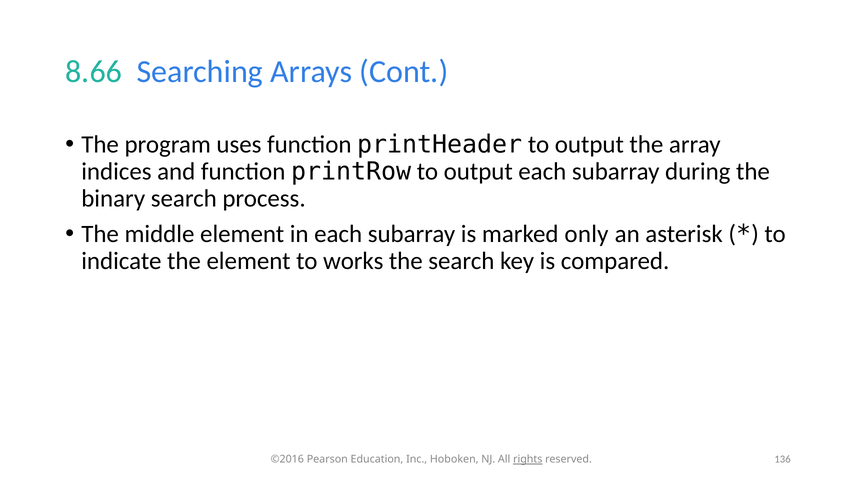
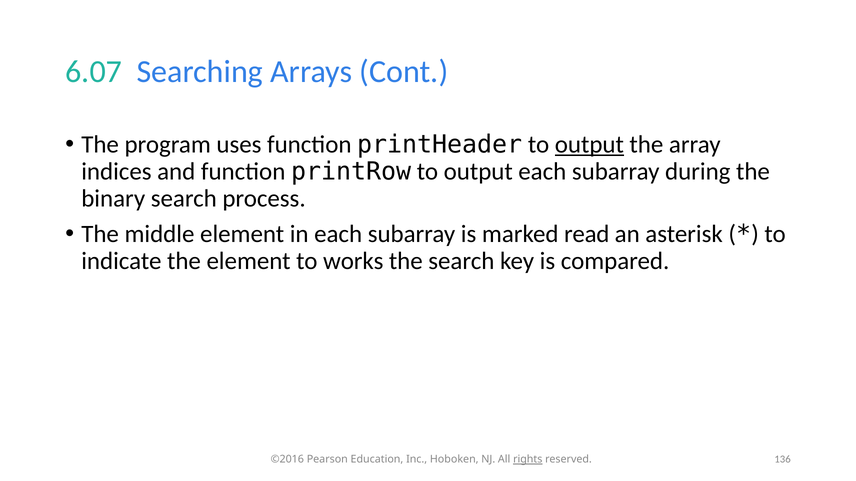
8.66: 8.66 -> 6.07
output at (589, 145) underline: none -> present
only: only -> read
